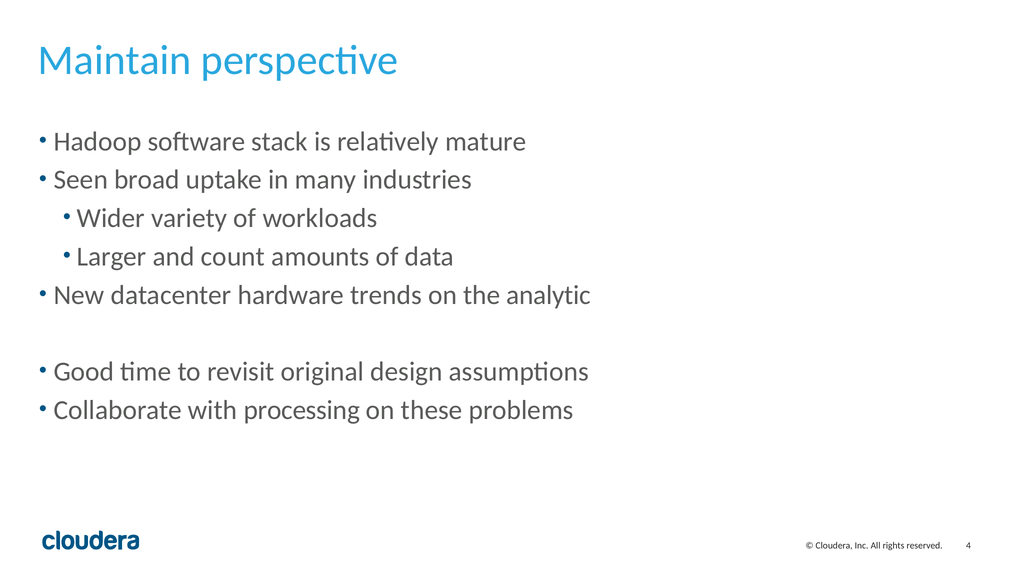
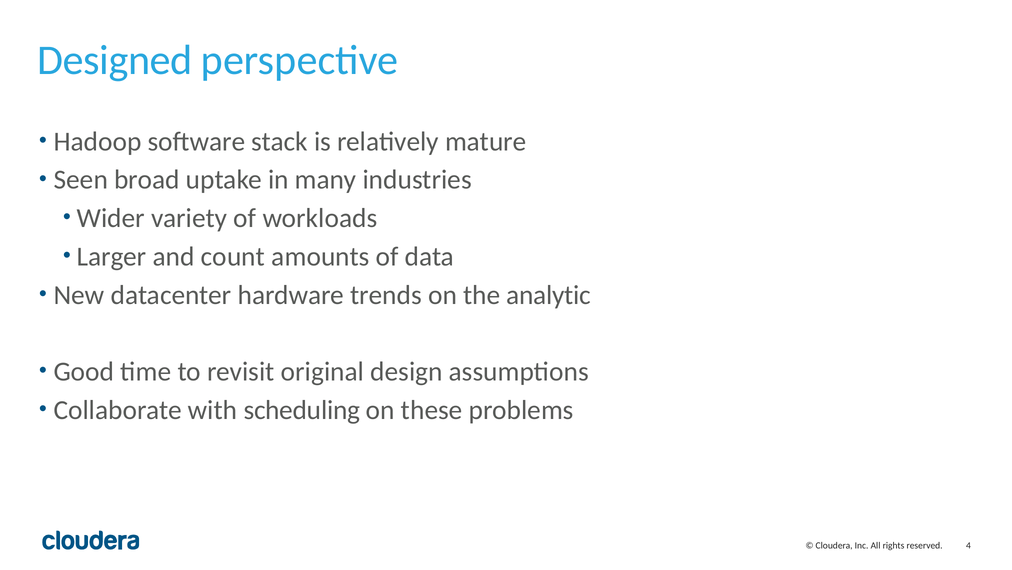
Maintain: Maintain -> Designed
processing: processing -> scheduling
